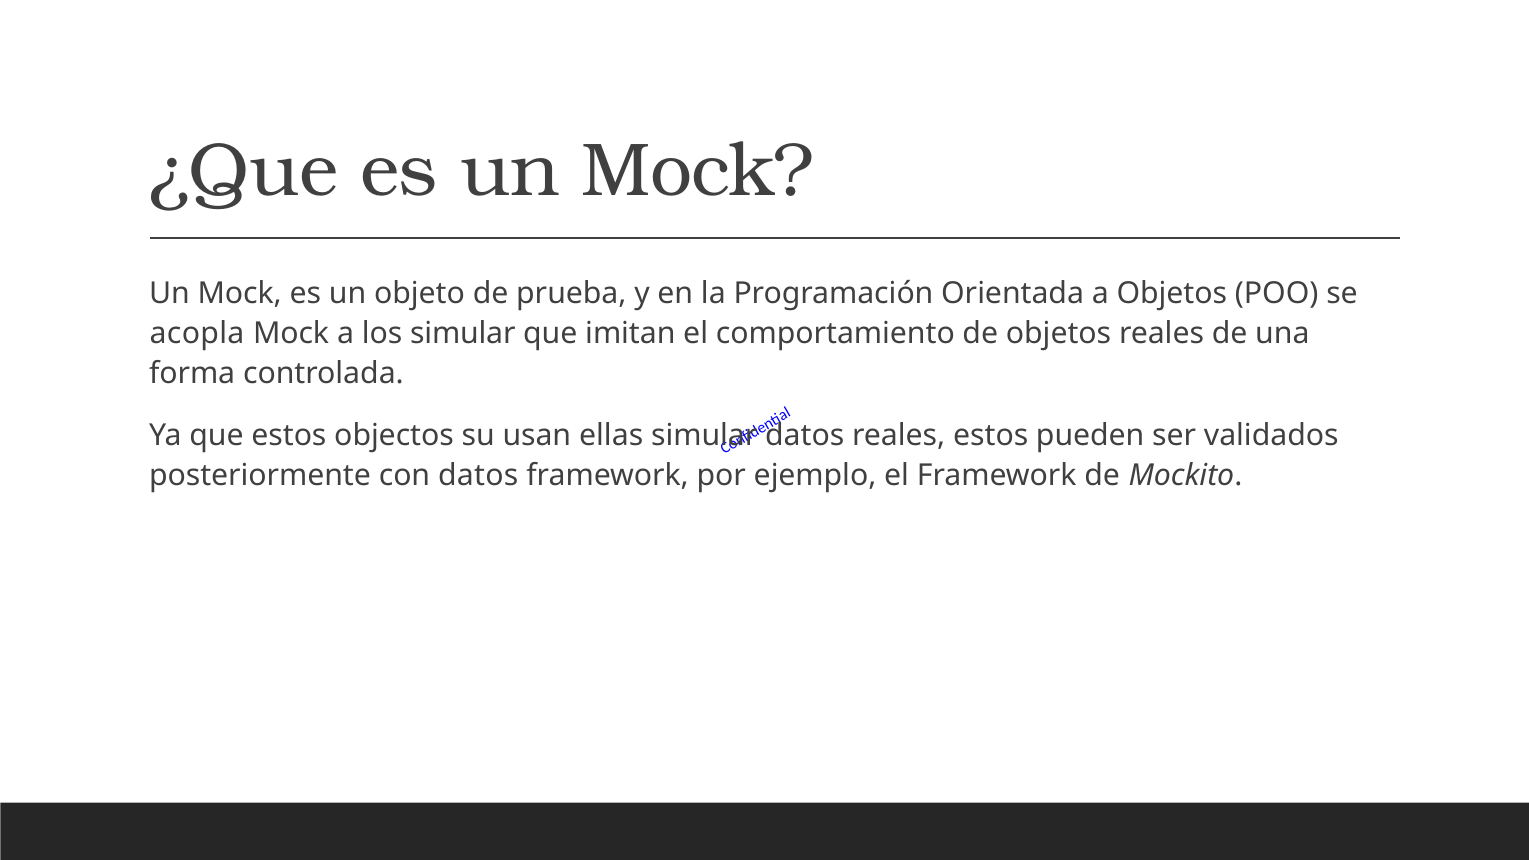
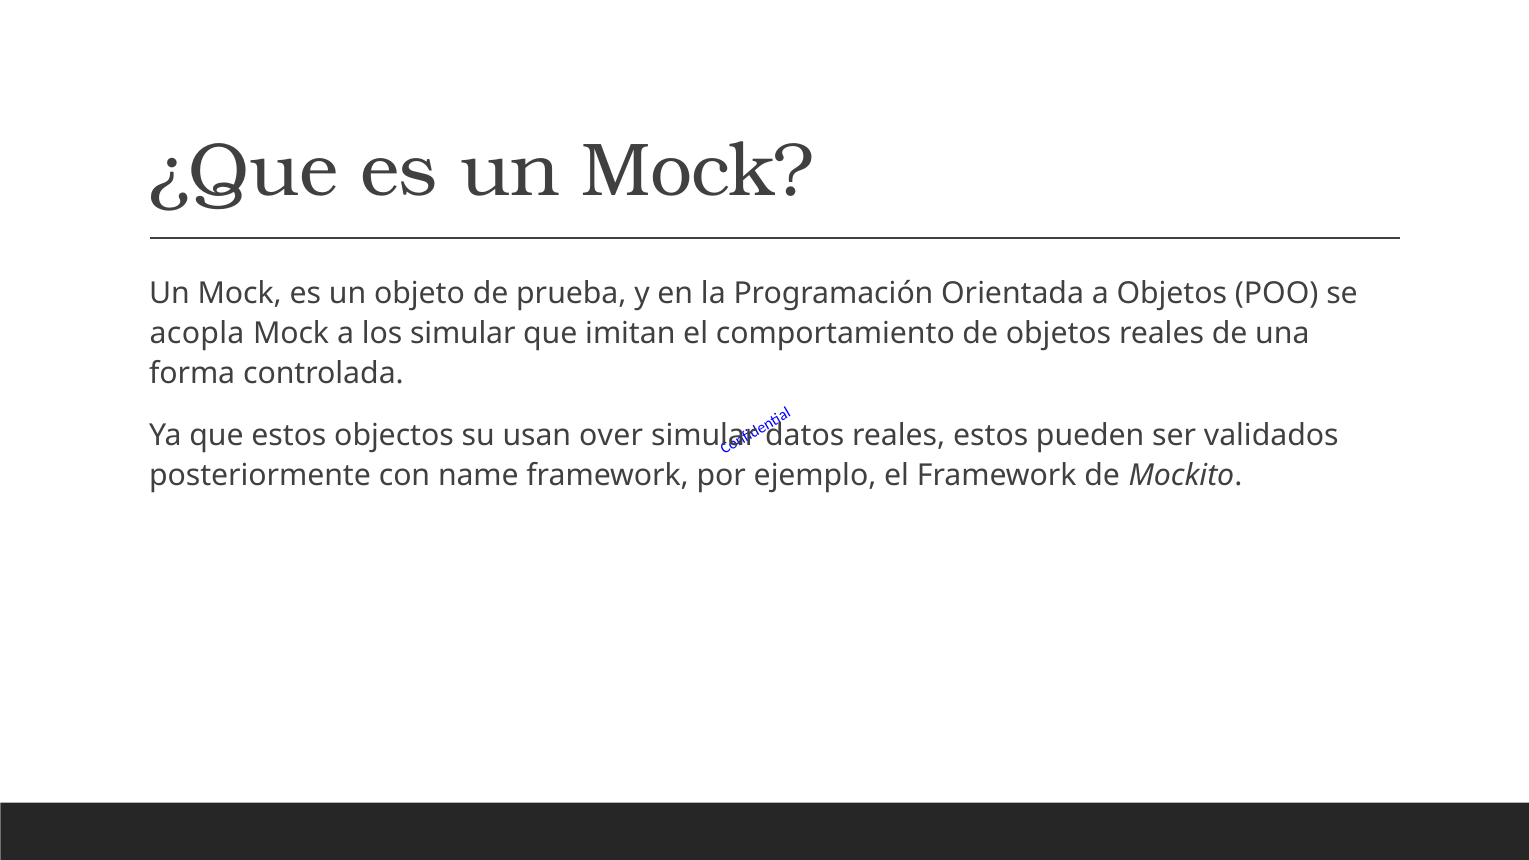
ellas: ellas -> over
con datos: datos -> name
